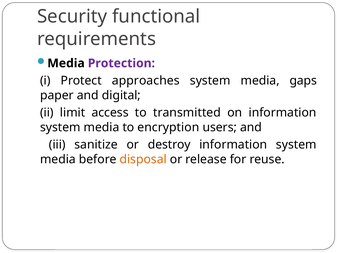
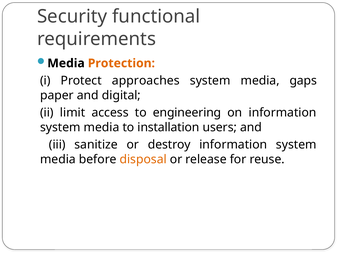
Protection colour: purple -> orange
transmitted: transmitted -> engineering
encryption: encryption -> installation
